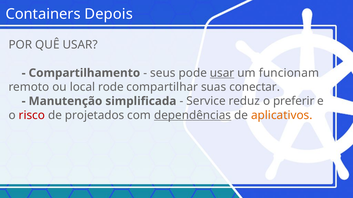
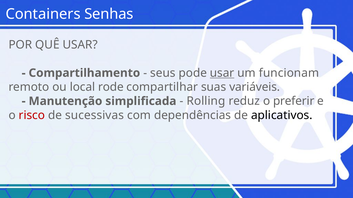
Depois: Depois -> Senhas
conectar: conectar -> variáveis
Service: Service -> Rolling
projetados: projetados -> sucessivas
dependências underline: present -> none
aplicativos colour: orange -> black
